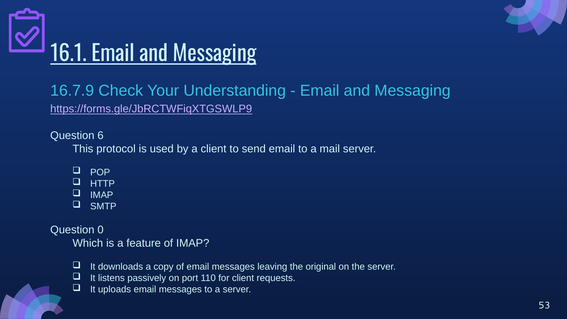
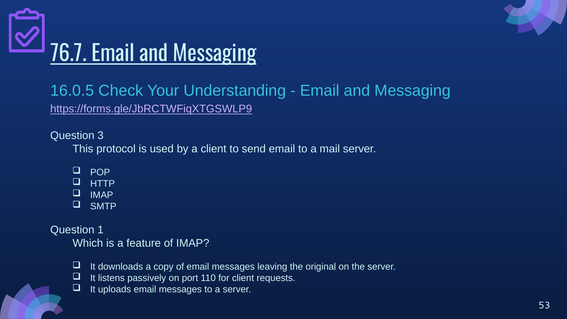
16.1: 16.1 -> 76.7
16.7.9: 16.7.9 -> 16.0.5
6: 6 -> 3
0: 0 -> 1
